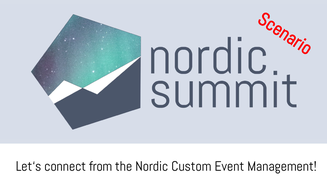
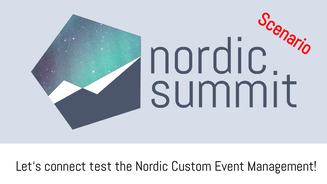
from: from -> test
